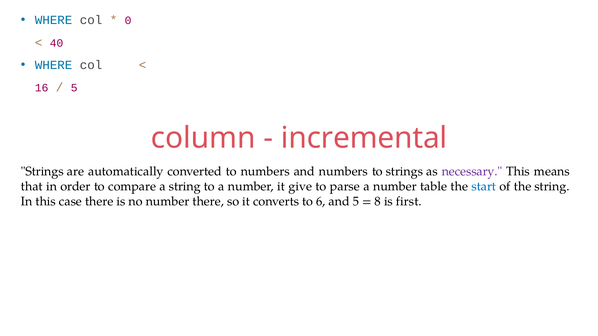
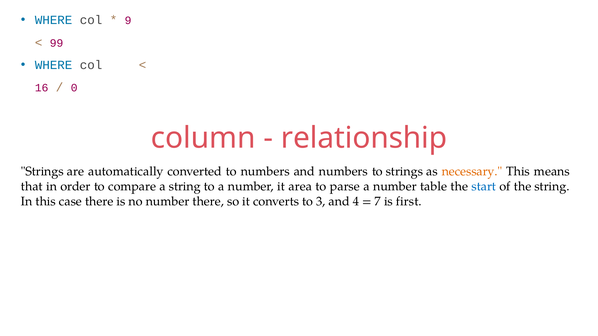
0: 0 -> 9
40: 40 -> 99
5 at (74, 88): 5 -> 0
incremental: incremental -> relationship
necessary colour: purple -> orange
give: give -> area
6: 6 -> 3
and 5: 5 -> 4
8: 8 -> 7
